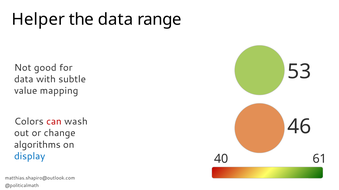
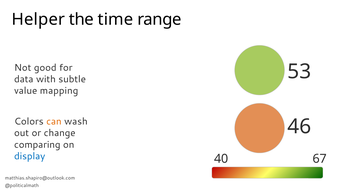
the data: data -> time
can colour: red -> orange
algorithms: algorithms -> comparing
61: 61 -> 67
